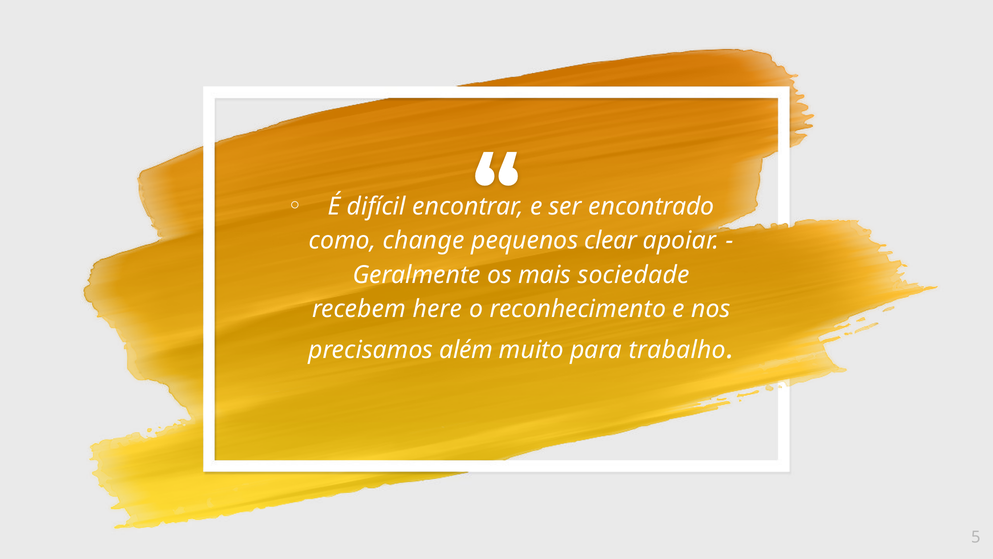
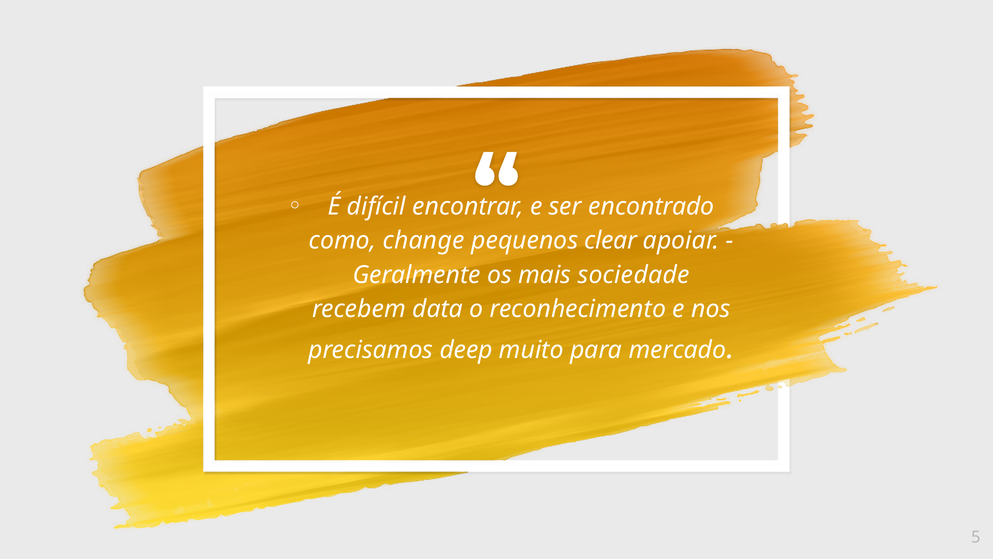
here: here -> data
além: além -> deep
trabalho: trabalho -> mercado
